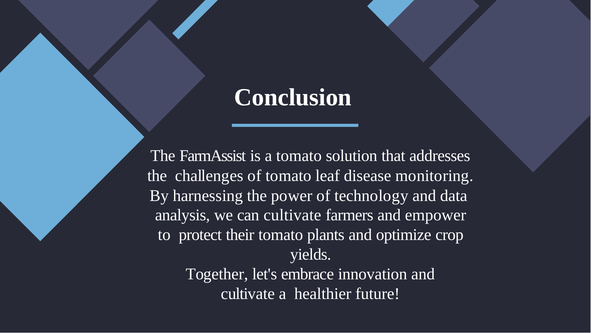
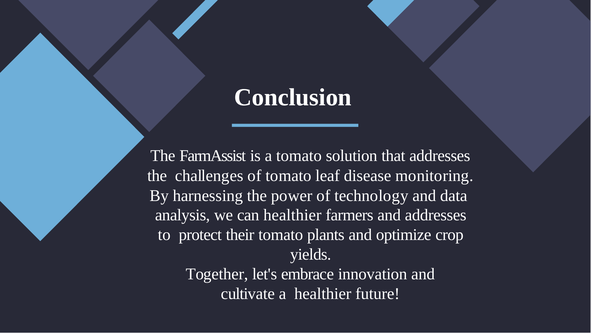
can cultivate: cultivate -> healthier
and empower: empower -> addresses
